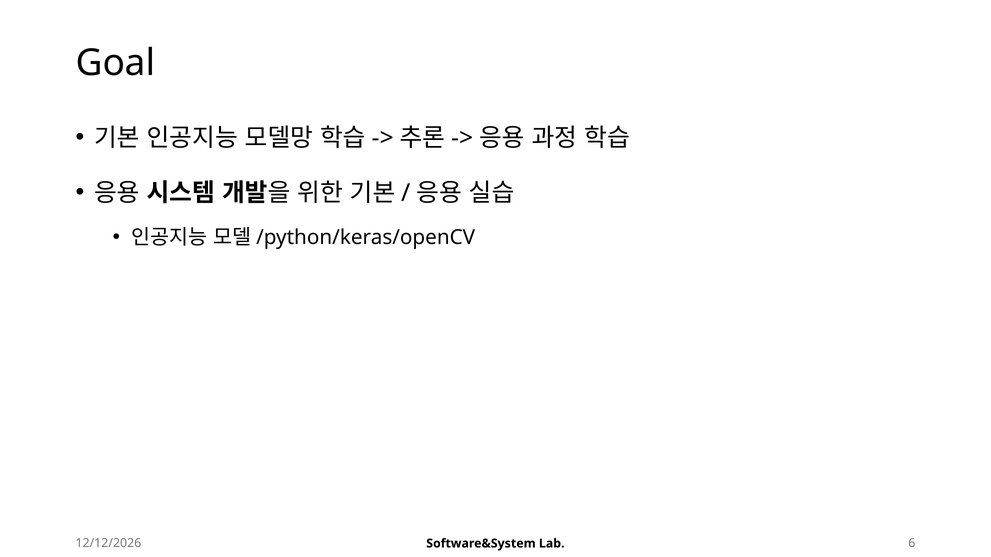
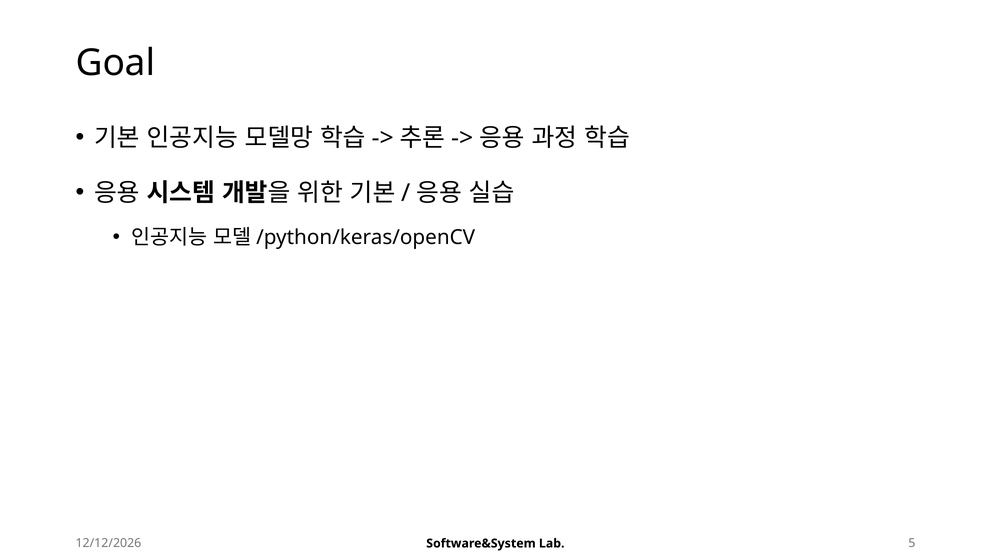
6: 6 -> 5
